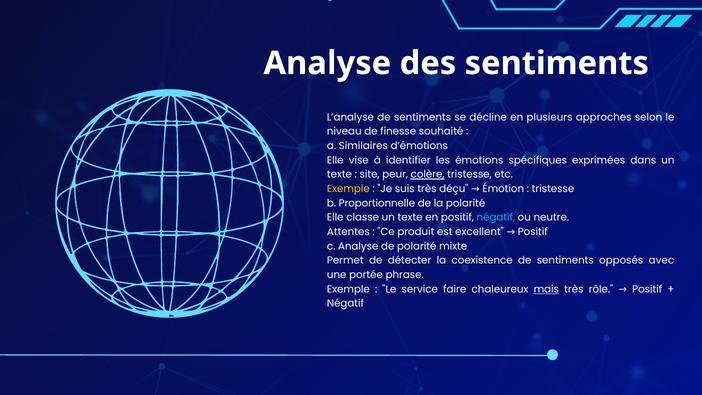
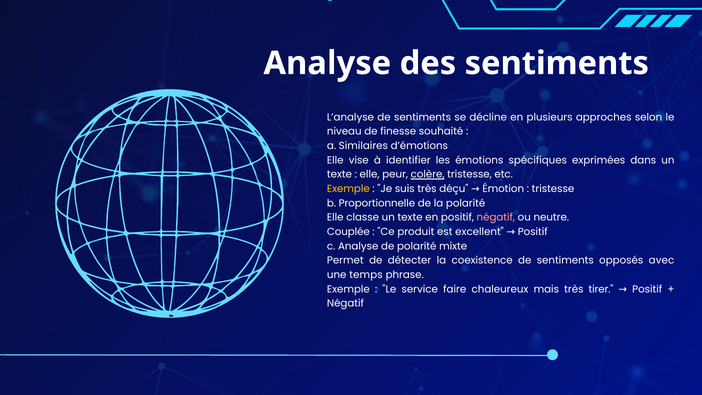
site at (370, 174): site -> elle
négatif at (496, 217) colour: light blue -> pink
Attentes: Attentes -> Couplée
portée: portée -> temps
mais underline: present -> none
rôle: rôle -> tirer
